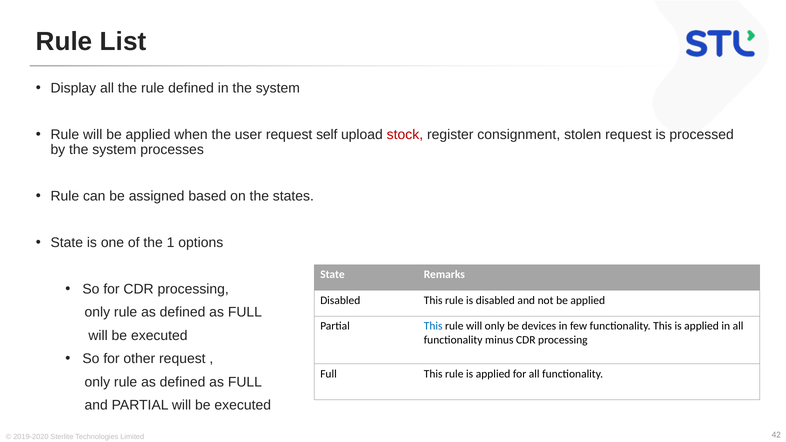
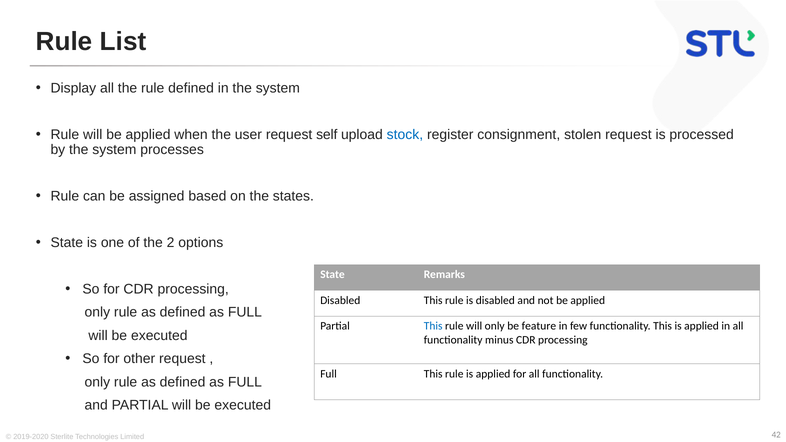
stock colour: red -> blue
1: 1 -> 2
devices: devices -> feature
